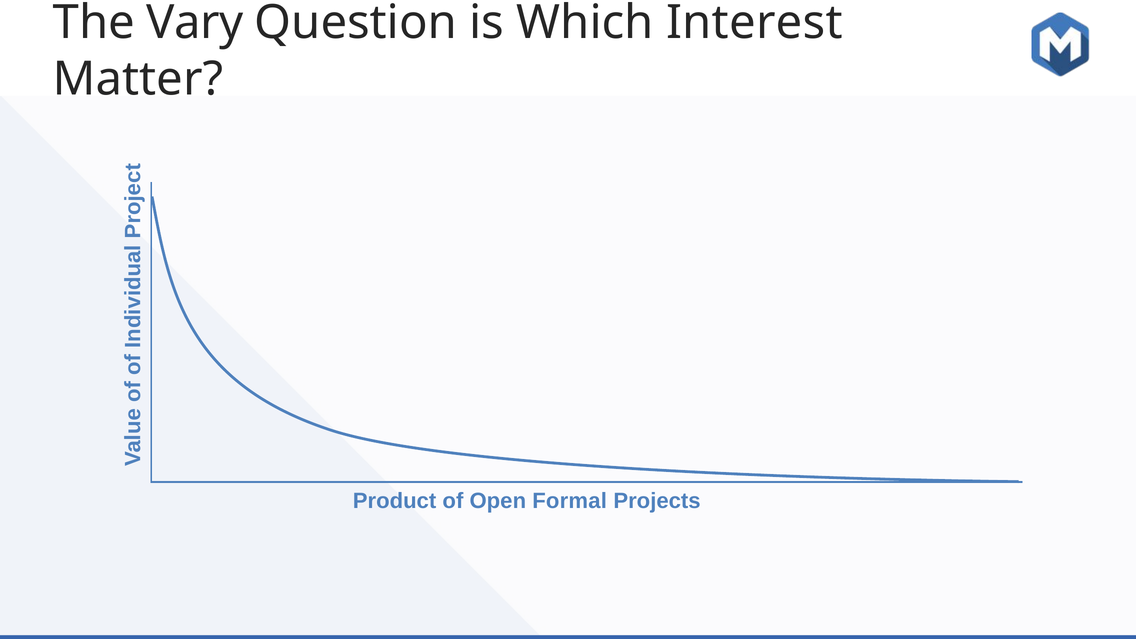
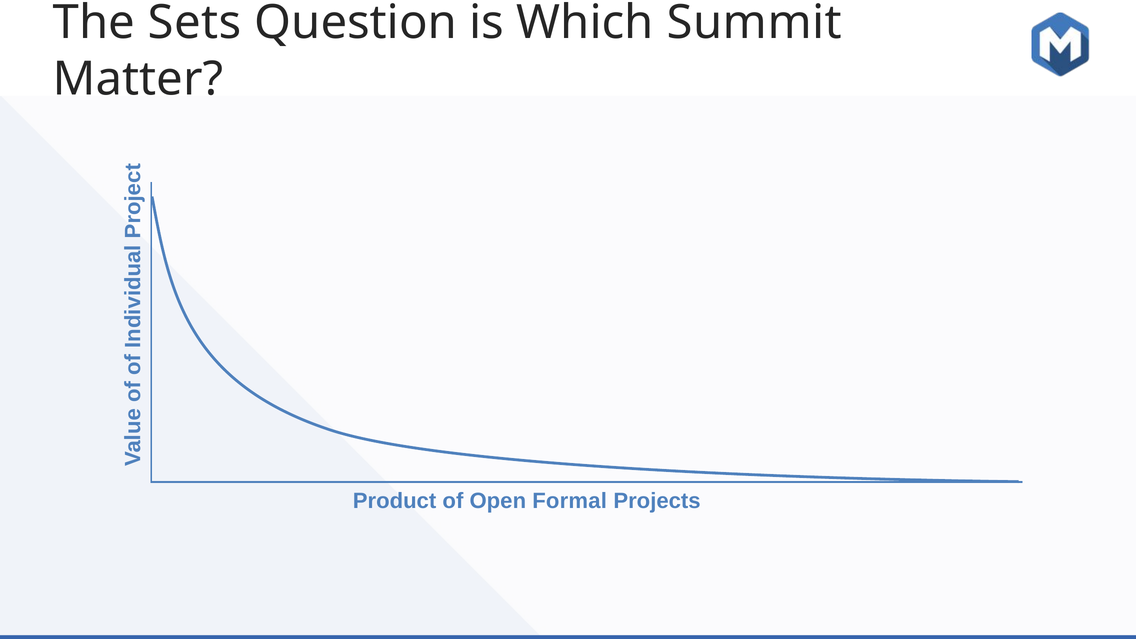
Vary: Vary -> Sets
Interest: Interest -> Summit
